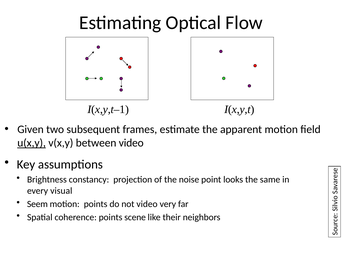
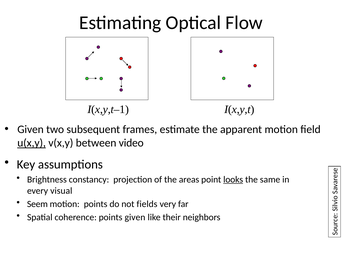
noise: noise -> areas
looks underline: none -> present
not video: video -> fields
points scene: scene -> given
